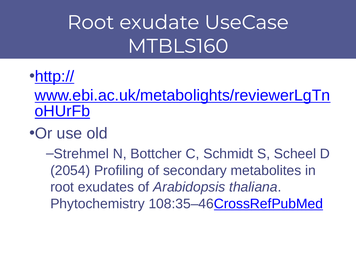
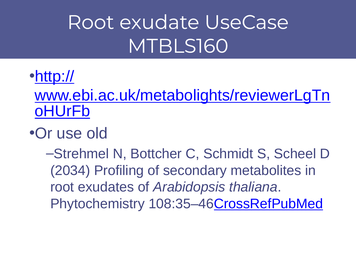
2054: 2054 -> 2034
